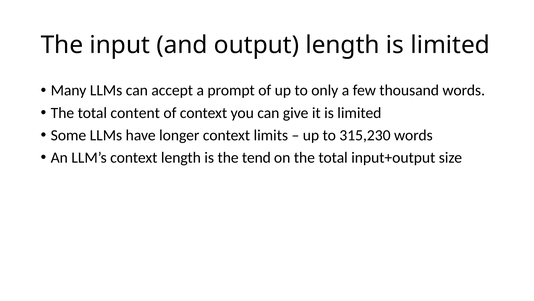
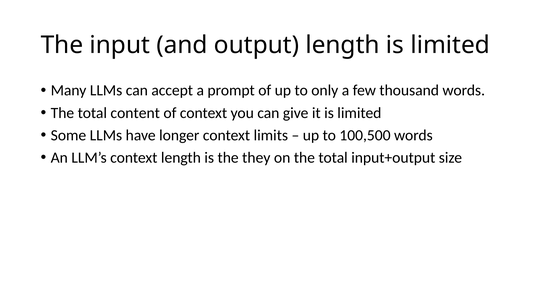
315,230: 315,230 -> 100,500
tend: tend -> they
